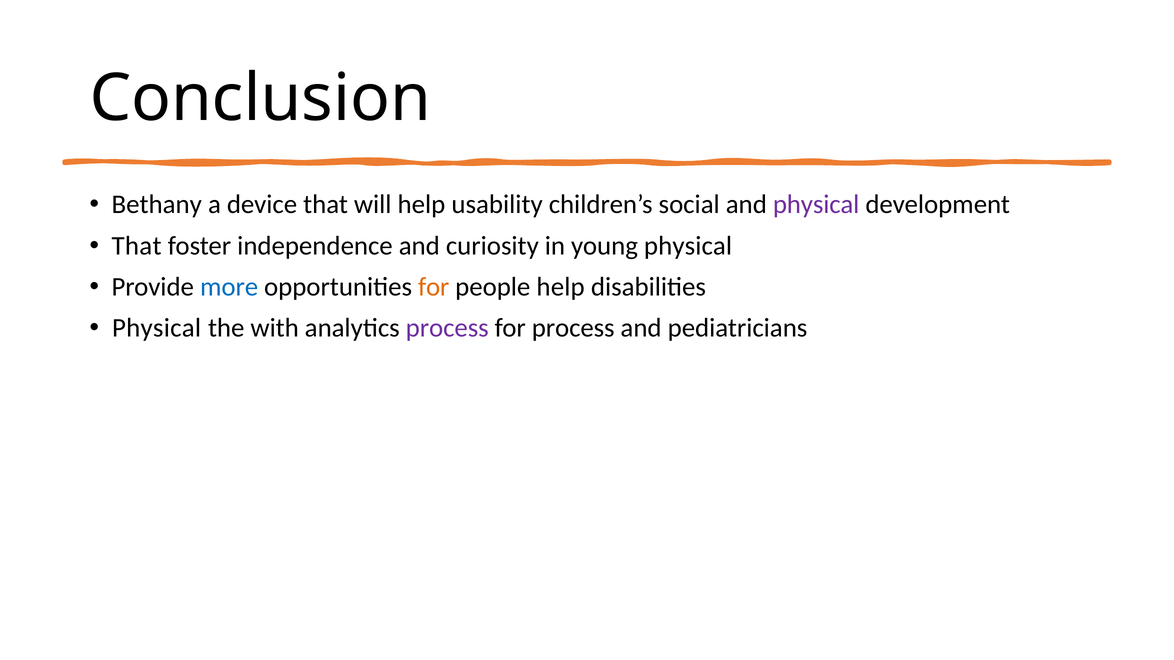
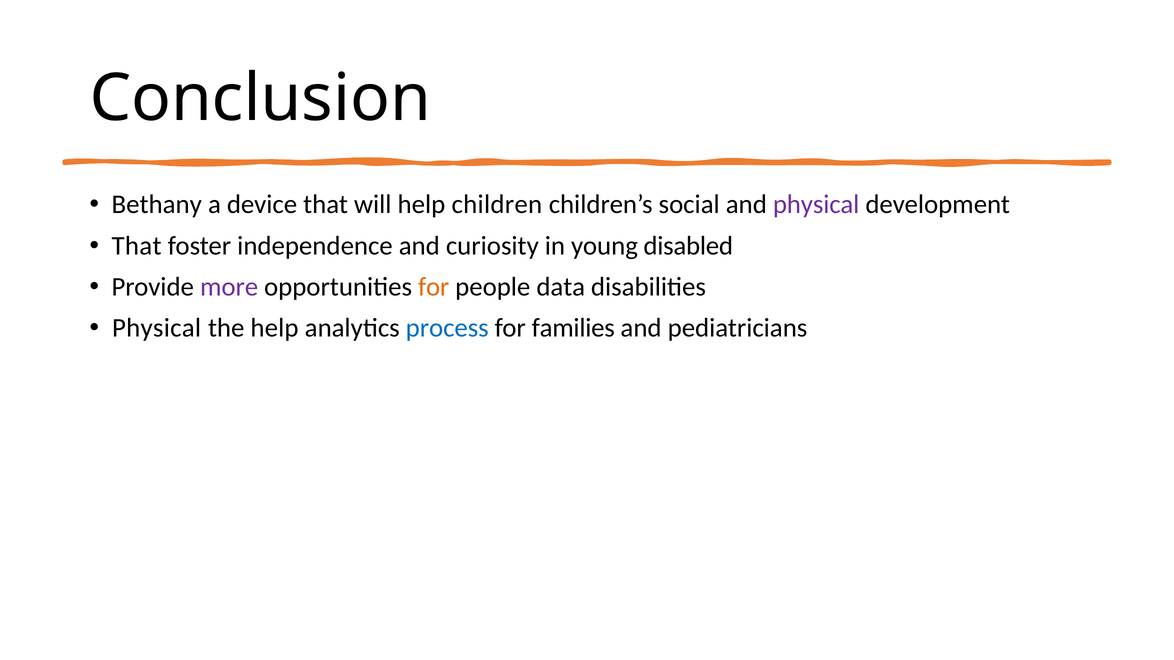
usability: usability -> children
young physical: physical -> disabled
more colour: blue -> purple
people help: help -> data
the with: with -> help
process at (447, 328) colour: purple -> blue
for process: process -> families
